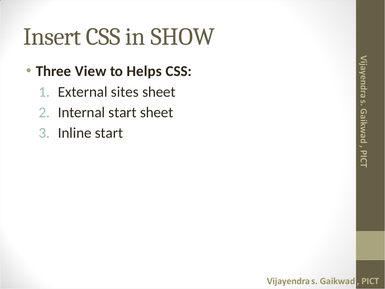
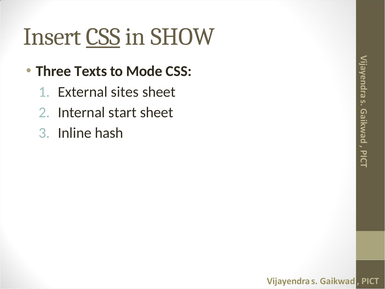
CSS at (103, 37) underline: none -> present
View: View -> Texts
Helps: Helps -> Mode
Inline start: start -> hash
